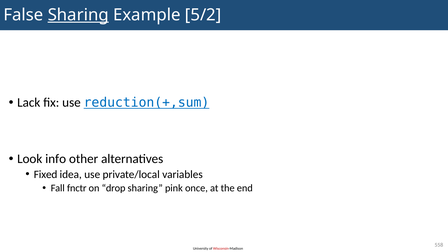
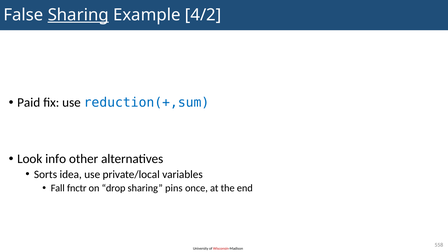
5/2: 5/2 -> 4/2
Lack: Lack -> Paid
reduction(+,sum underline: present -> none
Fixed: Fixed -> Sorts
pink: pink -> pins
